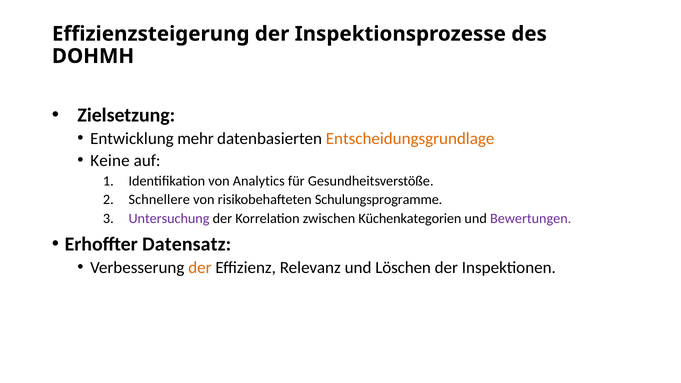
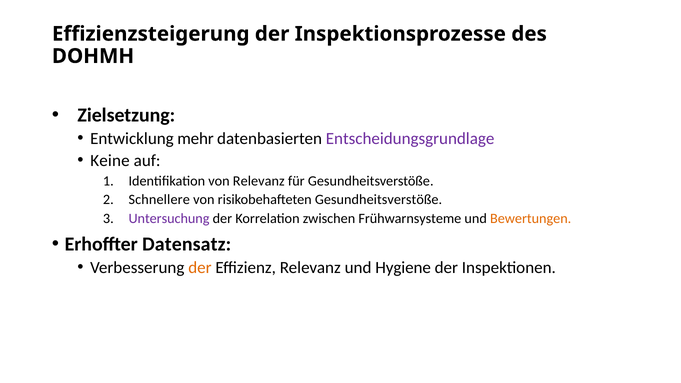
Entscheidungsgrundlage colour: orange -> purple
von Analytics: Analytics -> Relevanz
risikobehafteten Schulungsprogramme: Schulungsprogramme -> Gesundheitsverstöße
Küchenkategorien: Küchenkategorien -> Frühwarnsysteme
Bewertungen colour: purple -> orange
Löschen: Löschen -> Hygiene
